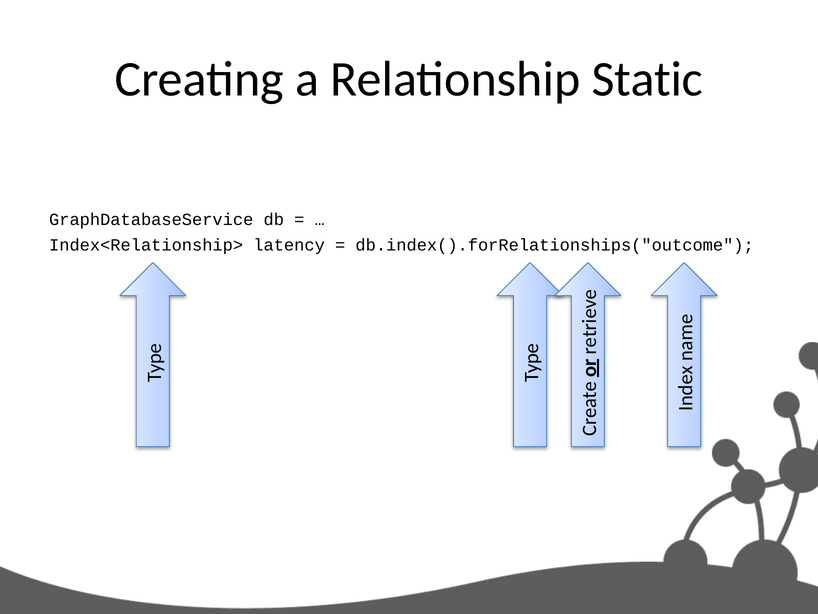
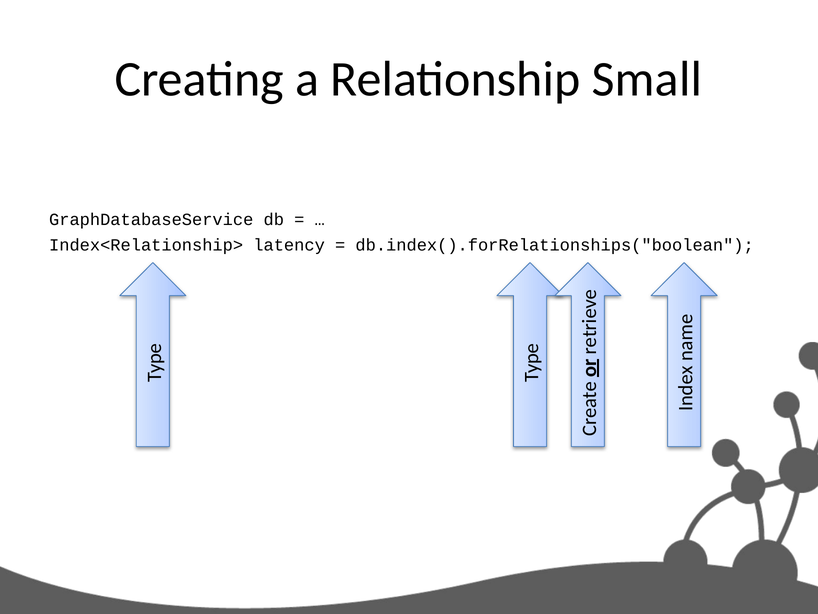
Static: Static -> Small
db.index().forRelationships("outcome: db.index().forRelationships("outcome -> db.index().forRelationships("boolean
